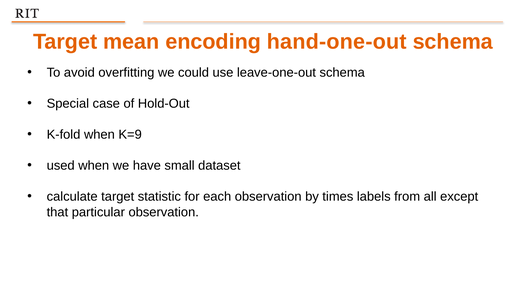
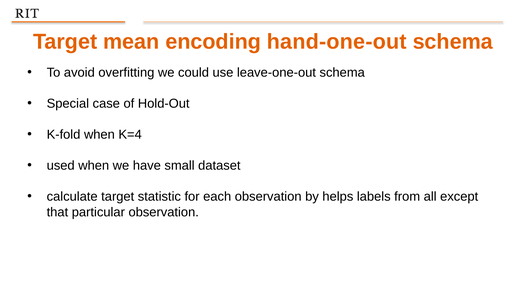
K=9: K=9 -> K=4
times: times -> helps
